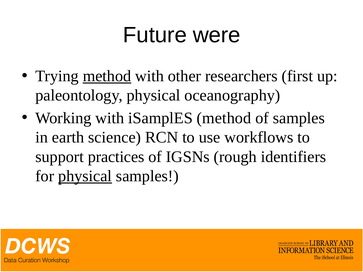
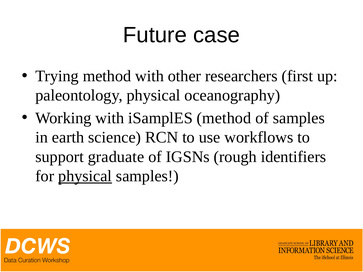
were: were -> case
method at (107, 76) underline: present -> none
practices: practices -> graduate
